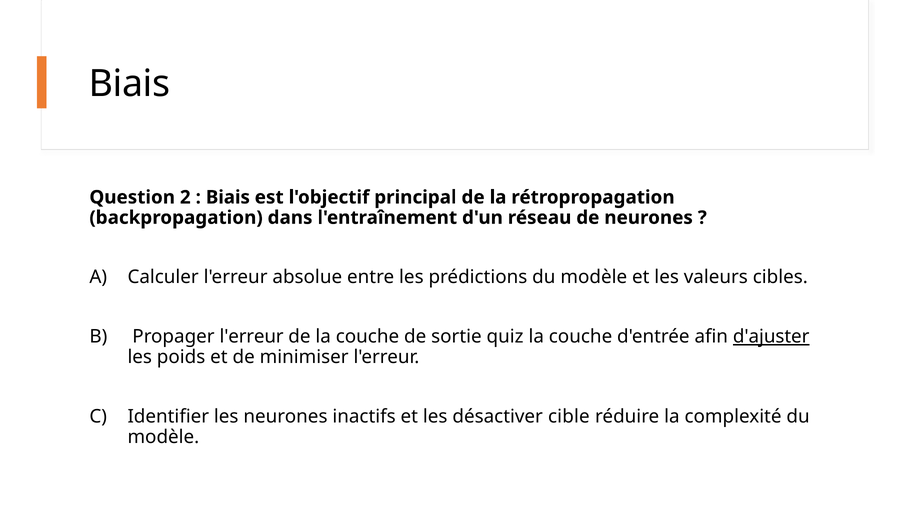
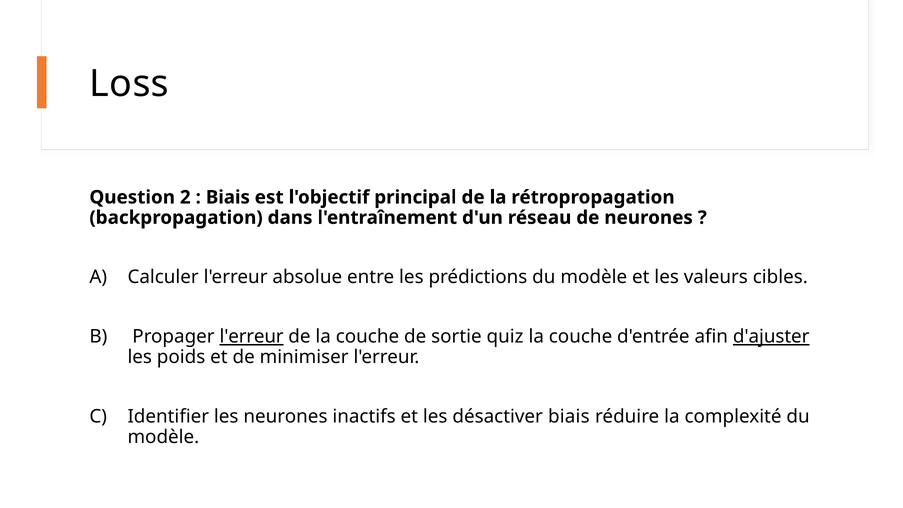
Biais at (130, 84): Biais -> Loss
l'erreur at (252, 337) underline: none -> present
désactiver cible: cible -> biais
